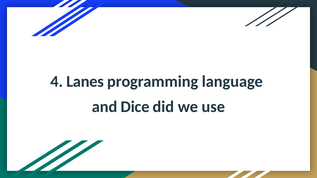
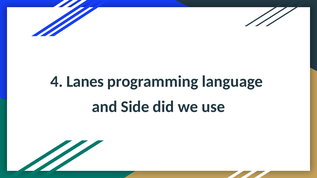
Dice: Dice -> Side
